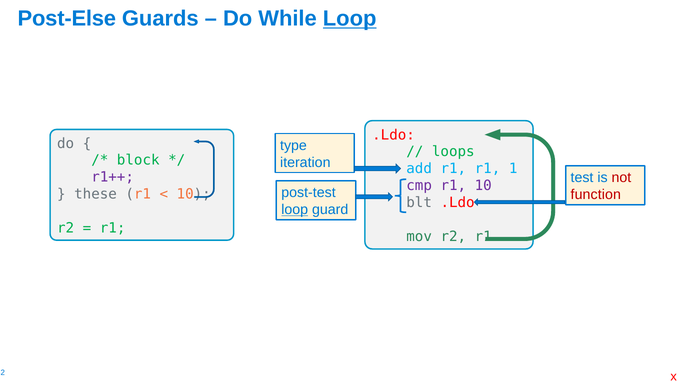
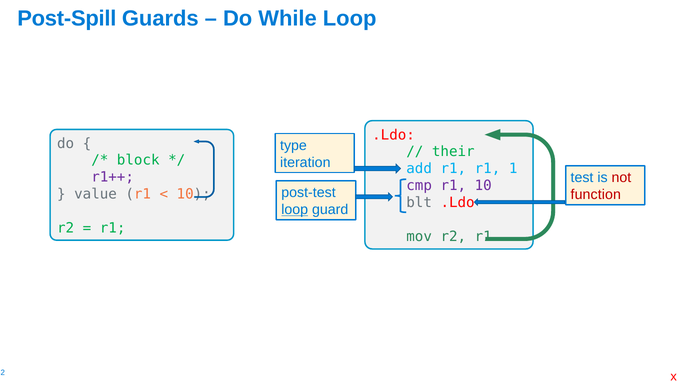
Post-Else: Post-Else -> Post-Spill
Loop at (350, 19) underline: present -> none
loops: loops -> their
these: these -> value
